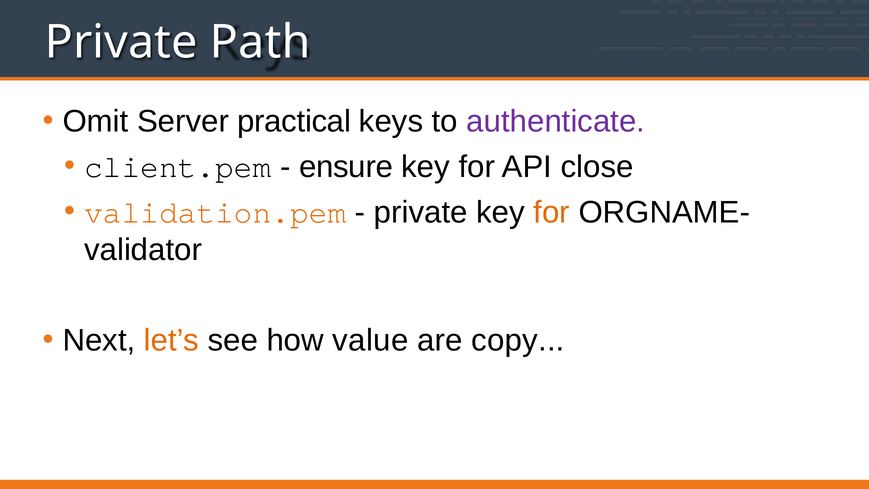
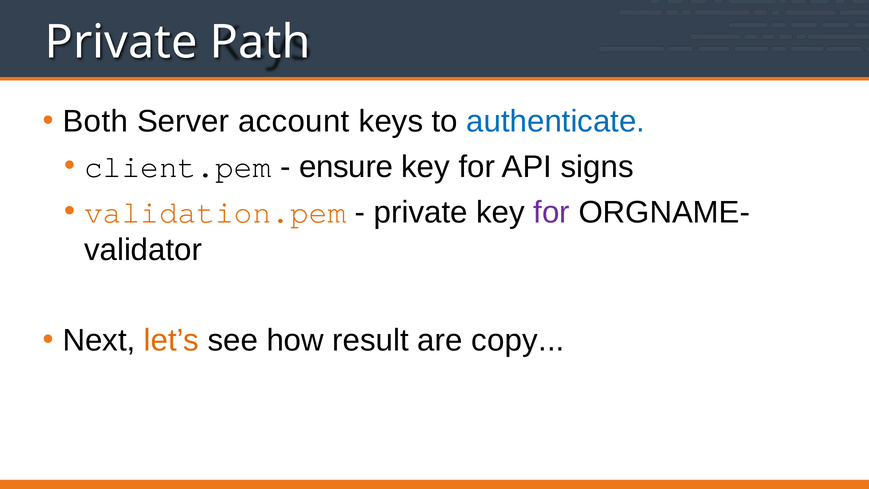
Omit: Omit -> Both
practical: practical -> account
authenticate colour: purple -> blue
close: close -> signs
for at (552, 212) colour: orange -> purple
value: value -> result
